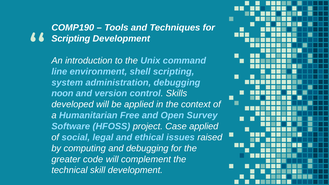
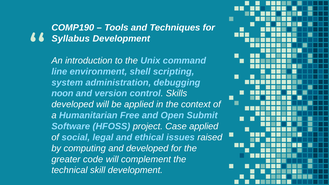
Scripting at (71, 39): Scripting -> Syllabus
Survey: Survey -> Submit
and debugging: debugging -> developed
